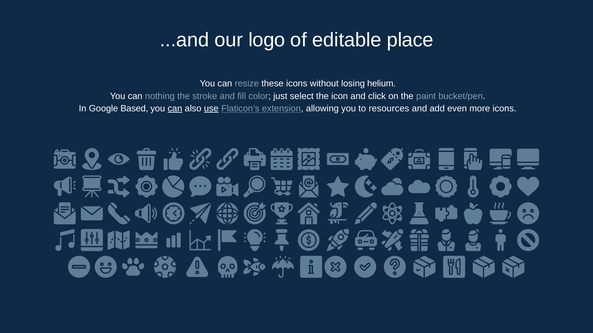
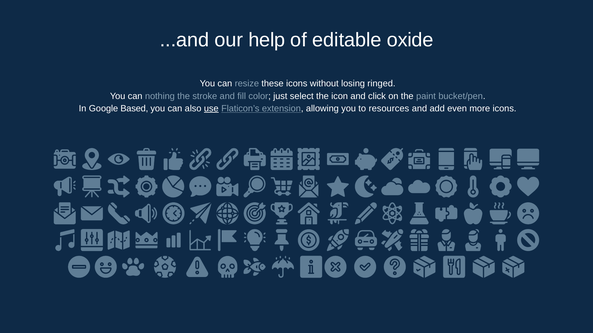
logo: logo -> help
place: place -> oxide
helium: helium -> ringed
can at (175, 109) underline: present -> none
